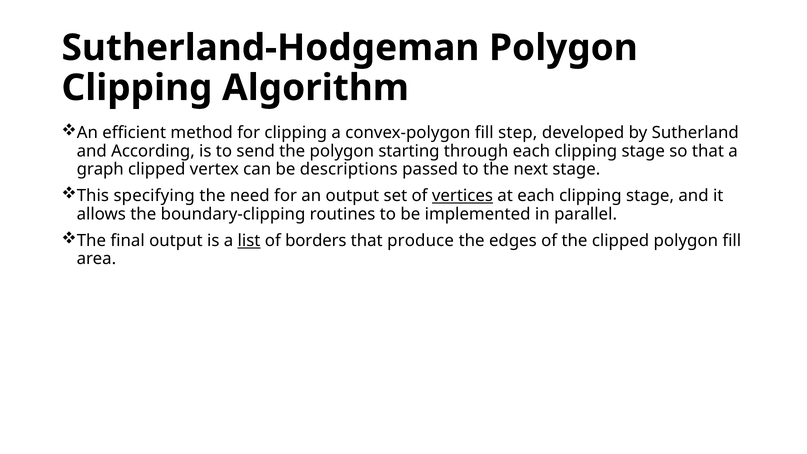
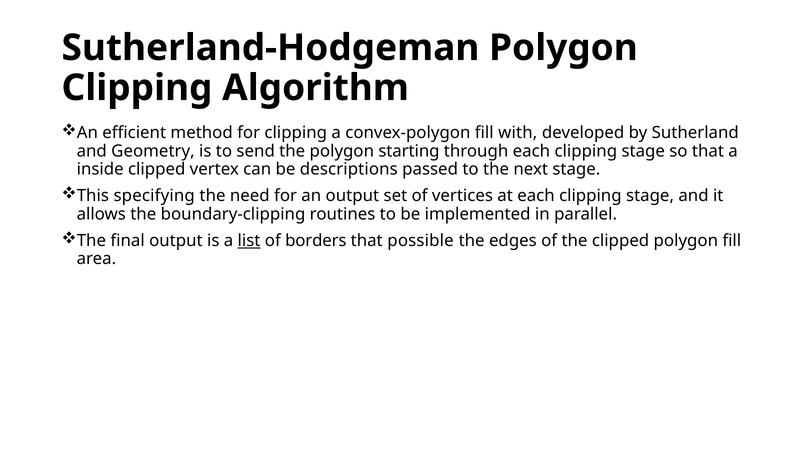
step: step -> with
According: According -> Geometry
graph: graph -> inside
vertices underline: present -> none
produce: produce -> possible
